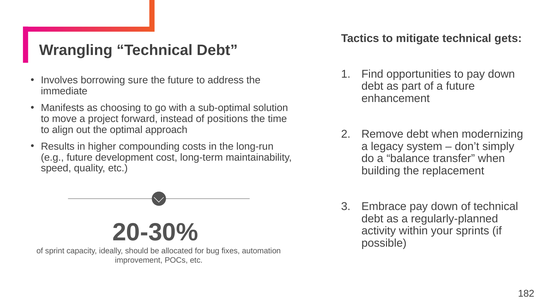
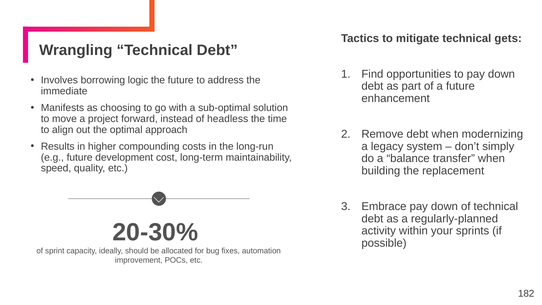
sure: sure -> logic
positions: positions -> headless
